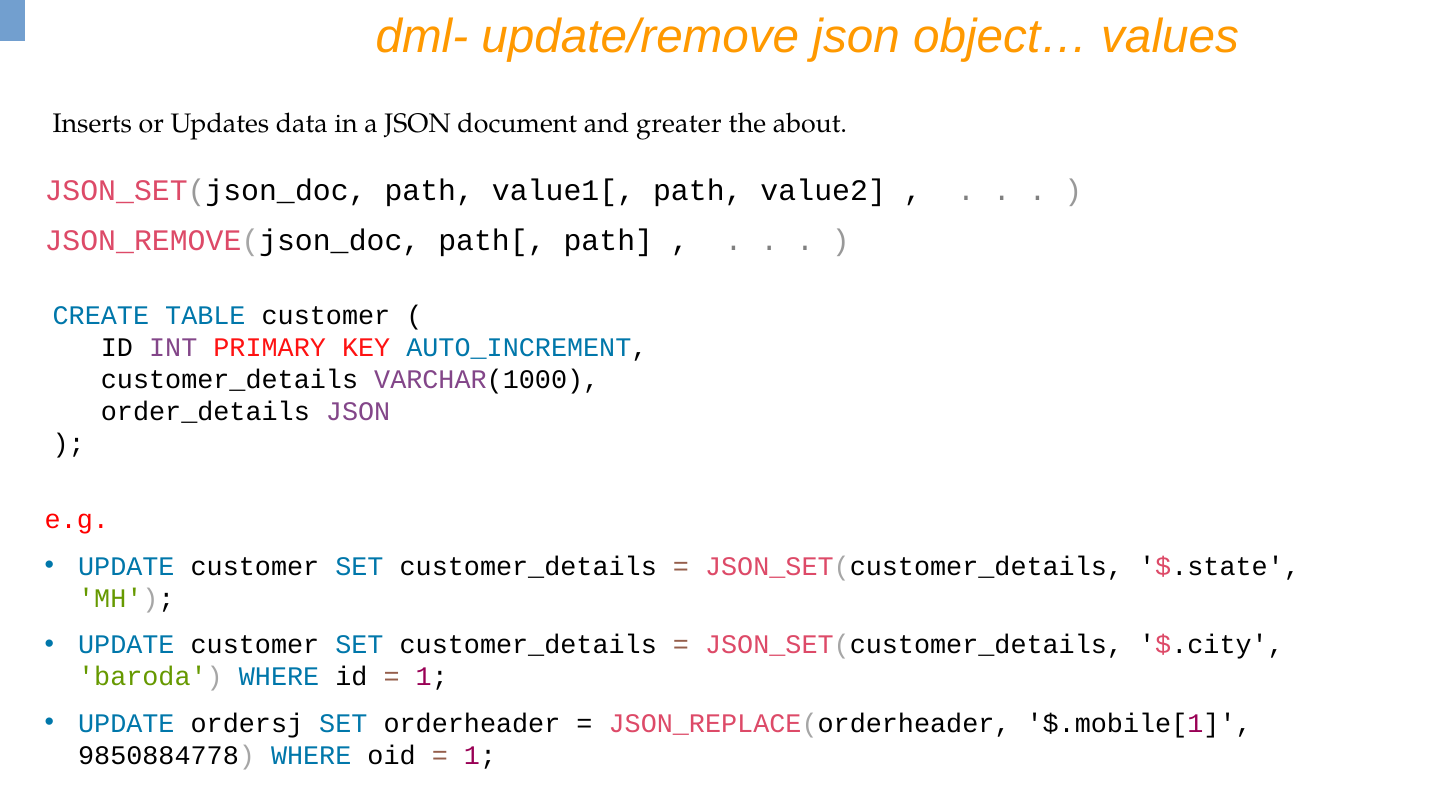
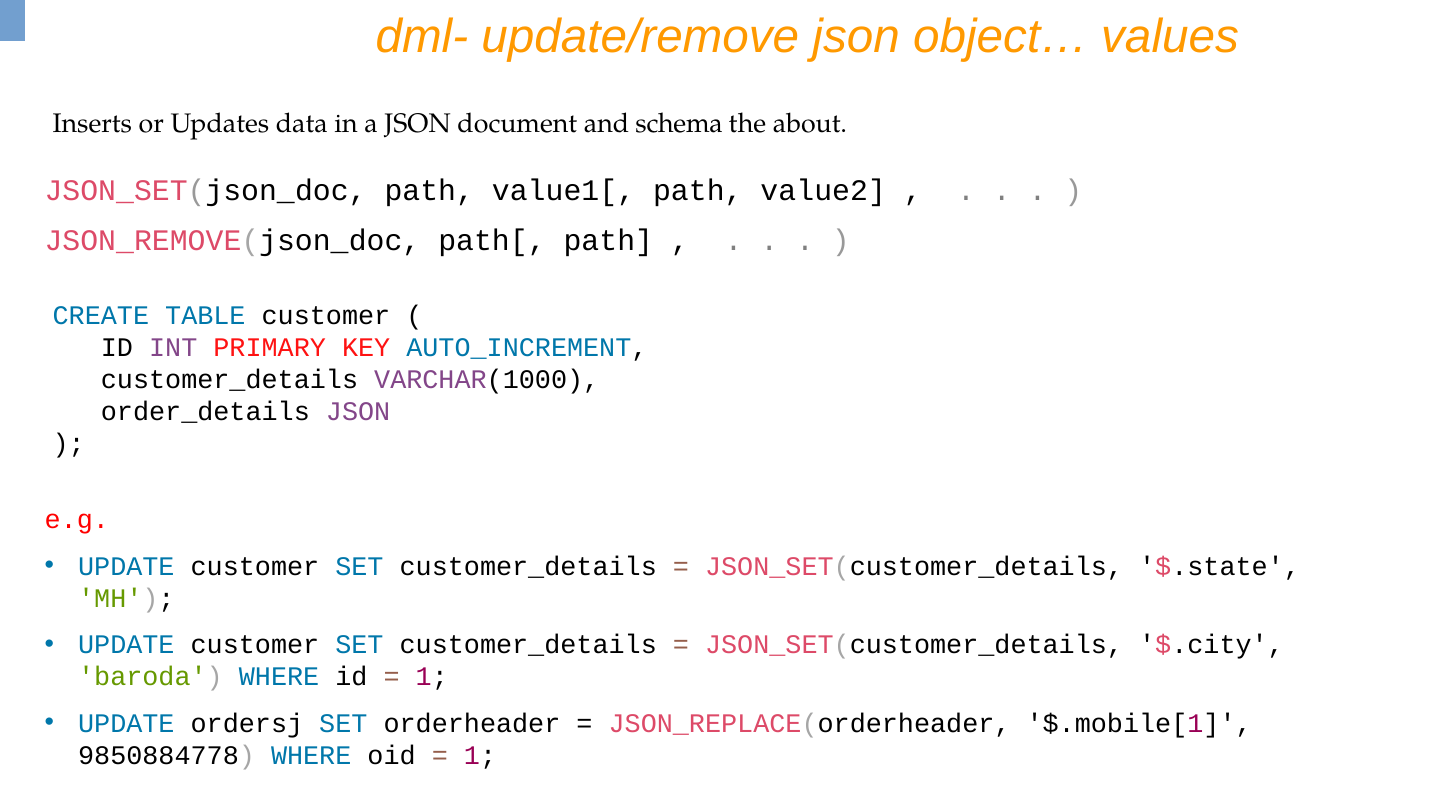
greater: greater -> schema
